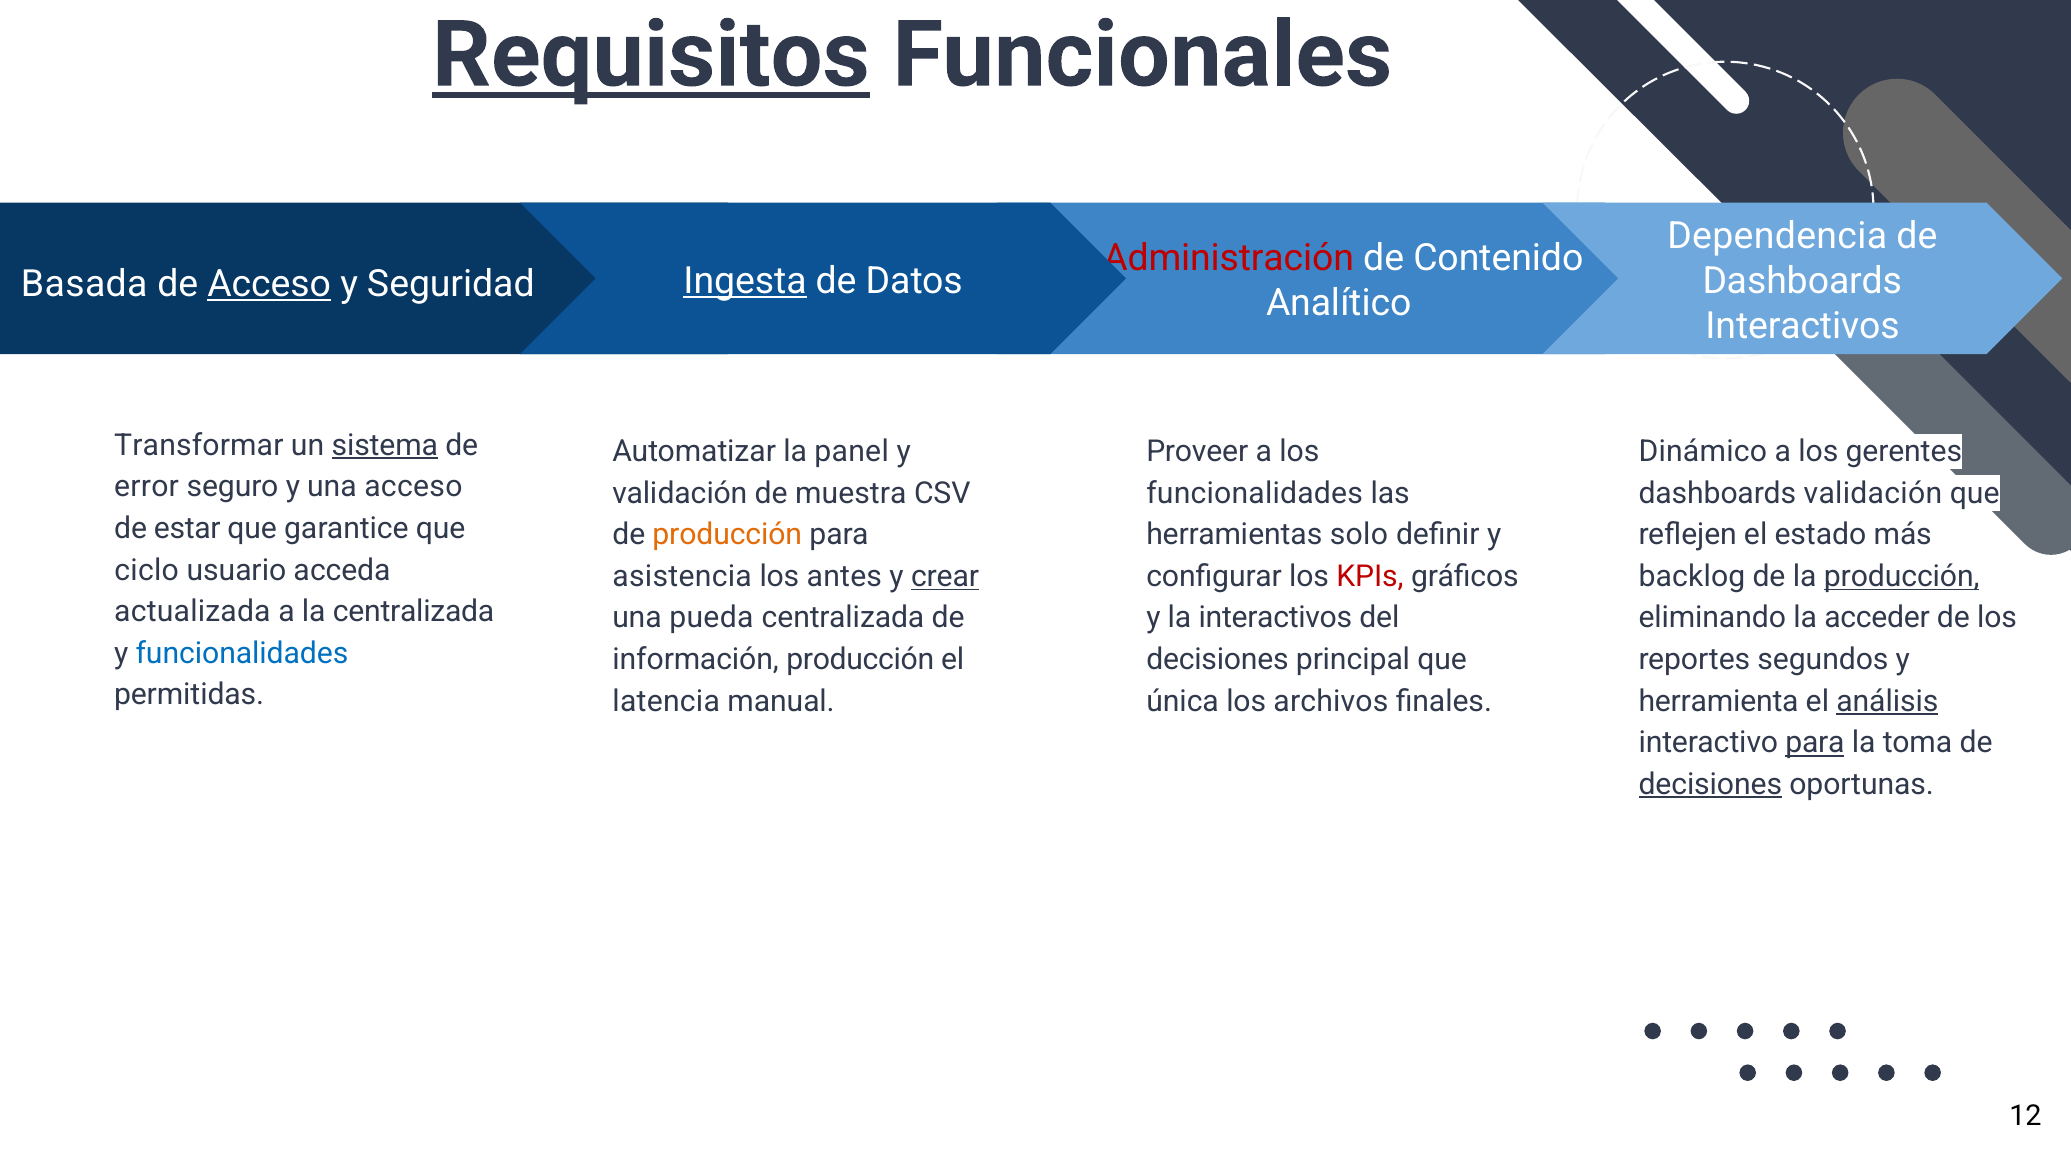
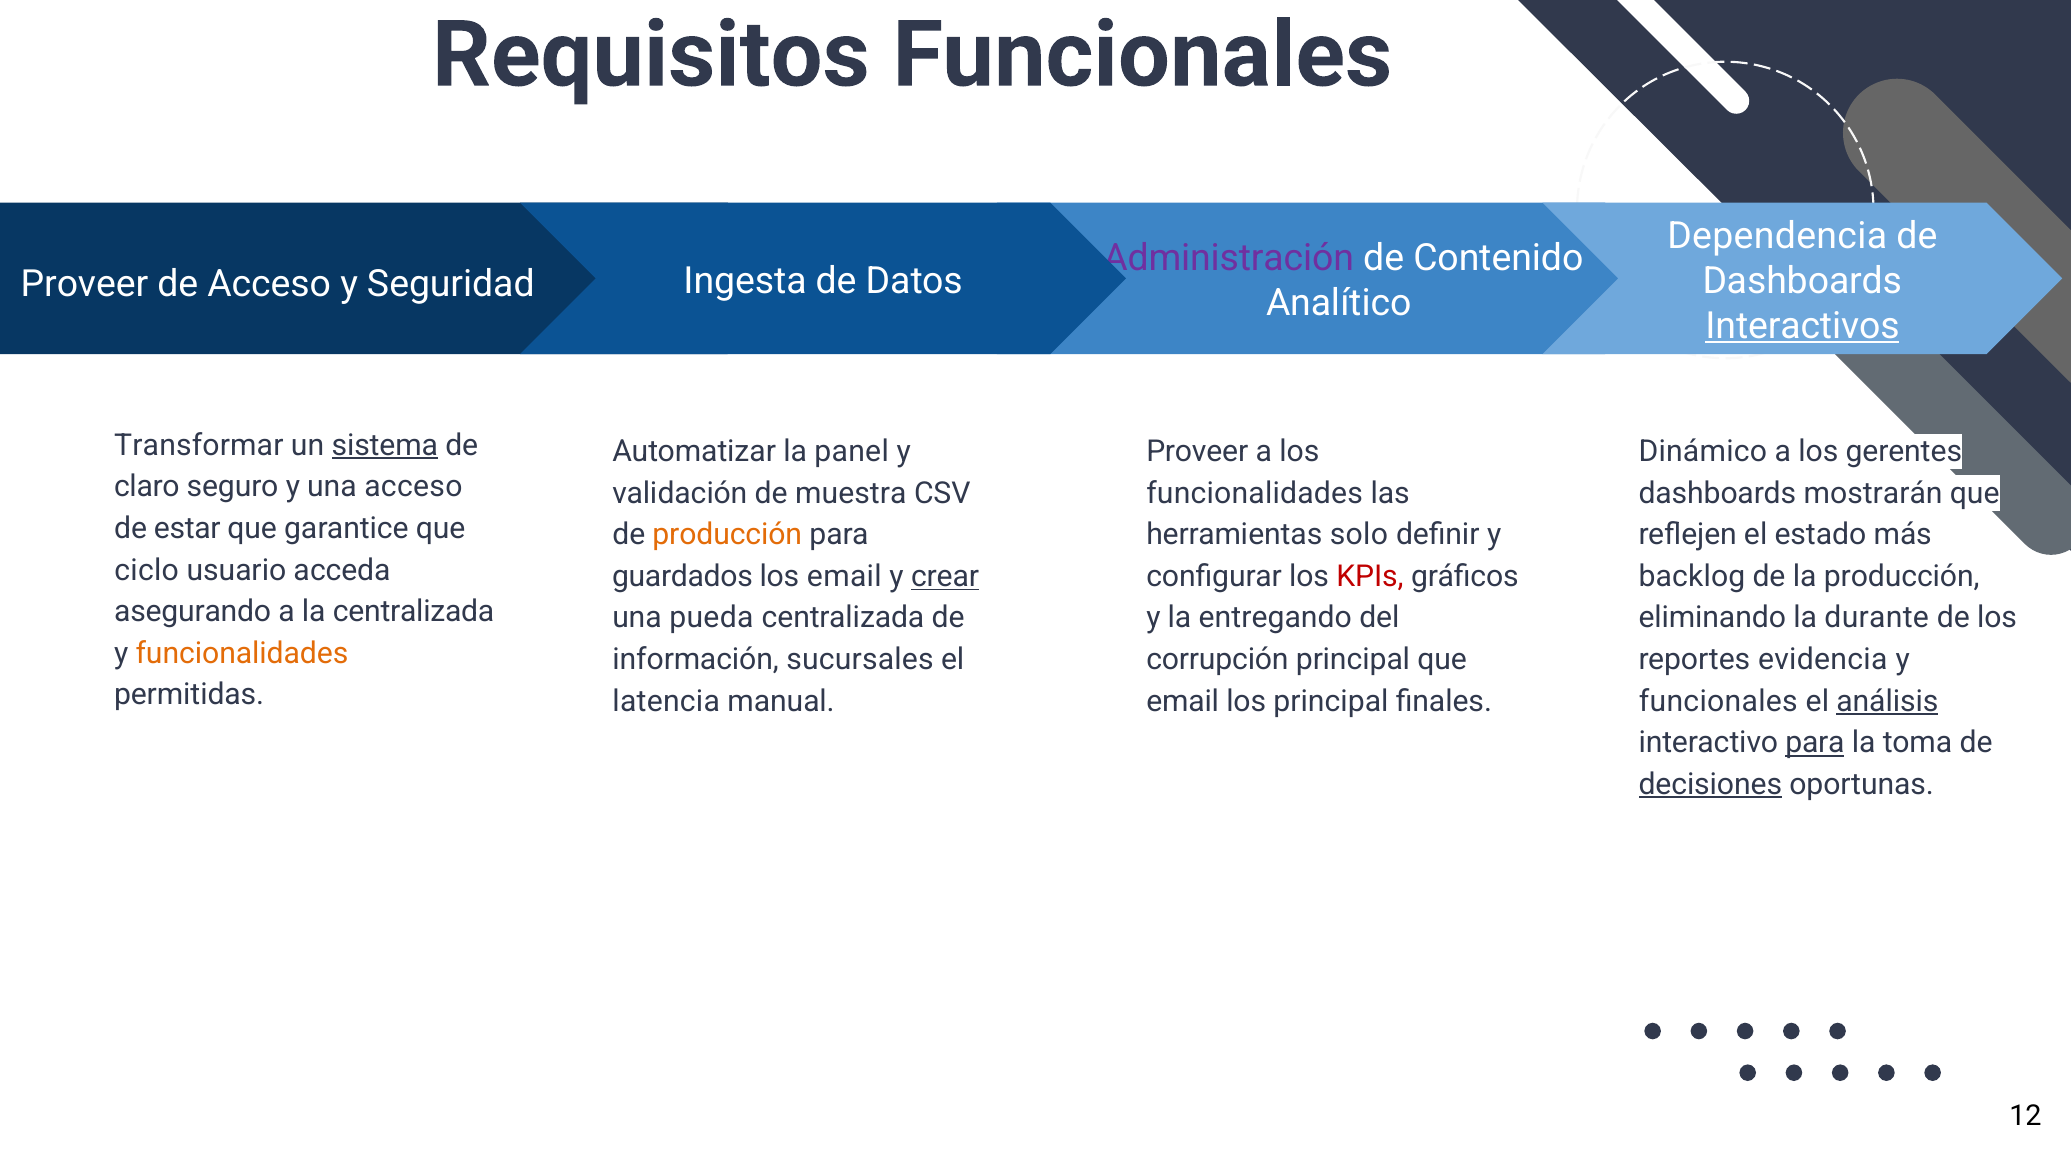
Requisitos underline: present -> none
Administración colour: red -> purple
Ingesta underline: present -> none
Basada at (84, 284): Basada -> Proveer
Acceso at (269, 284) underline: present -> none
Interactivos at (1803, 326) underline: none -> present
error: error -> claro
dashboards validación: validación -> mostrarán
asistencia: asistencia -> guardados
los antes: antes -> email
producción at (1902, 576) underline: present -> none
actualizada: actualizada -> asegurando
la interactivos: interactivos -> entregando
acceder: acceder -> durante
funcionalidades at (242, 653) colour: blue -> orange
información producción: producción -> sucursales
decisiones at (1217, 660): decisiones -> corrupción
segundos: segundos -> evidencia
única at (1183, 701): única -> email
los archivos: archivos -> principal
herramienta at (1719, 701): herramienta -> funcionales
